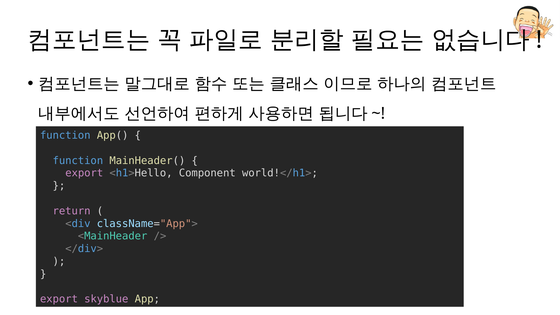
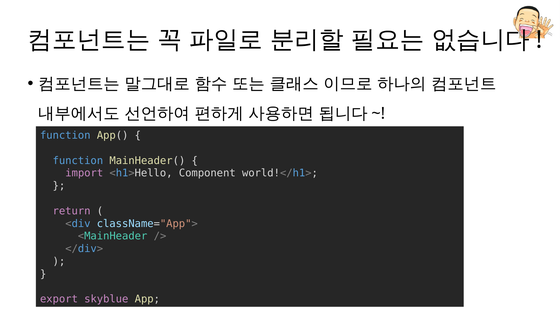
export at (84, 173): export -> import
